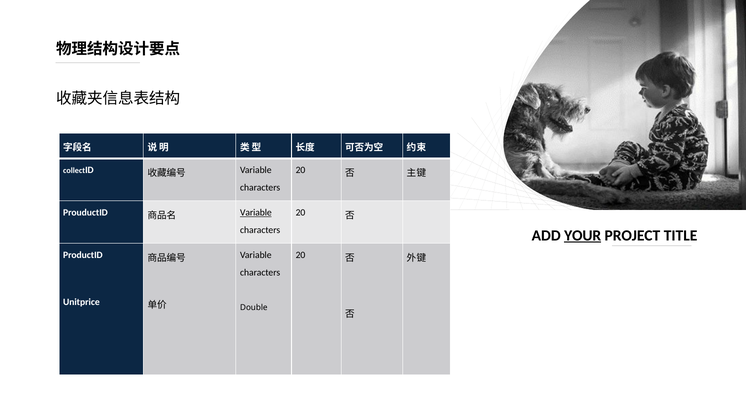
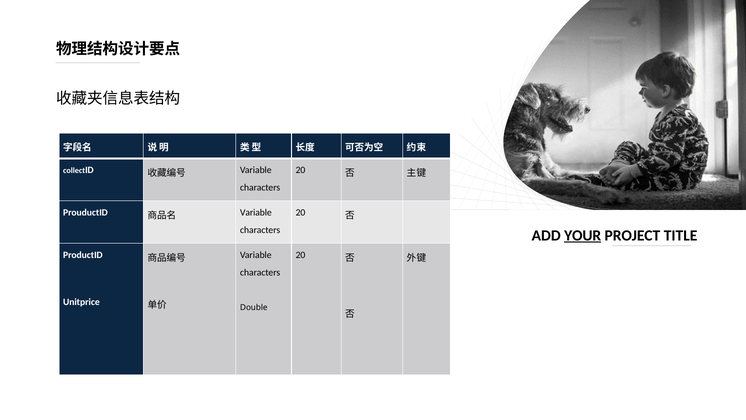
Variable at (256, 212) underline: present -> none
